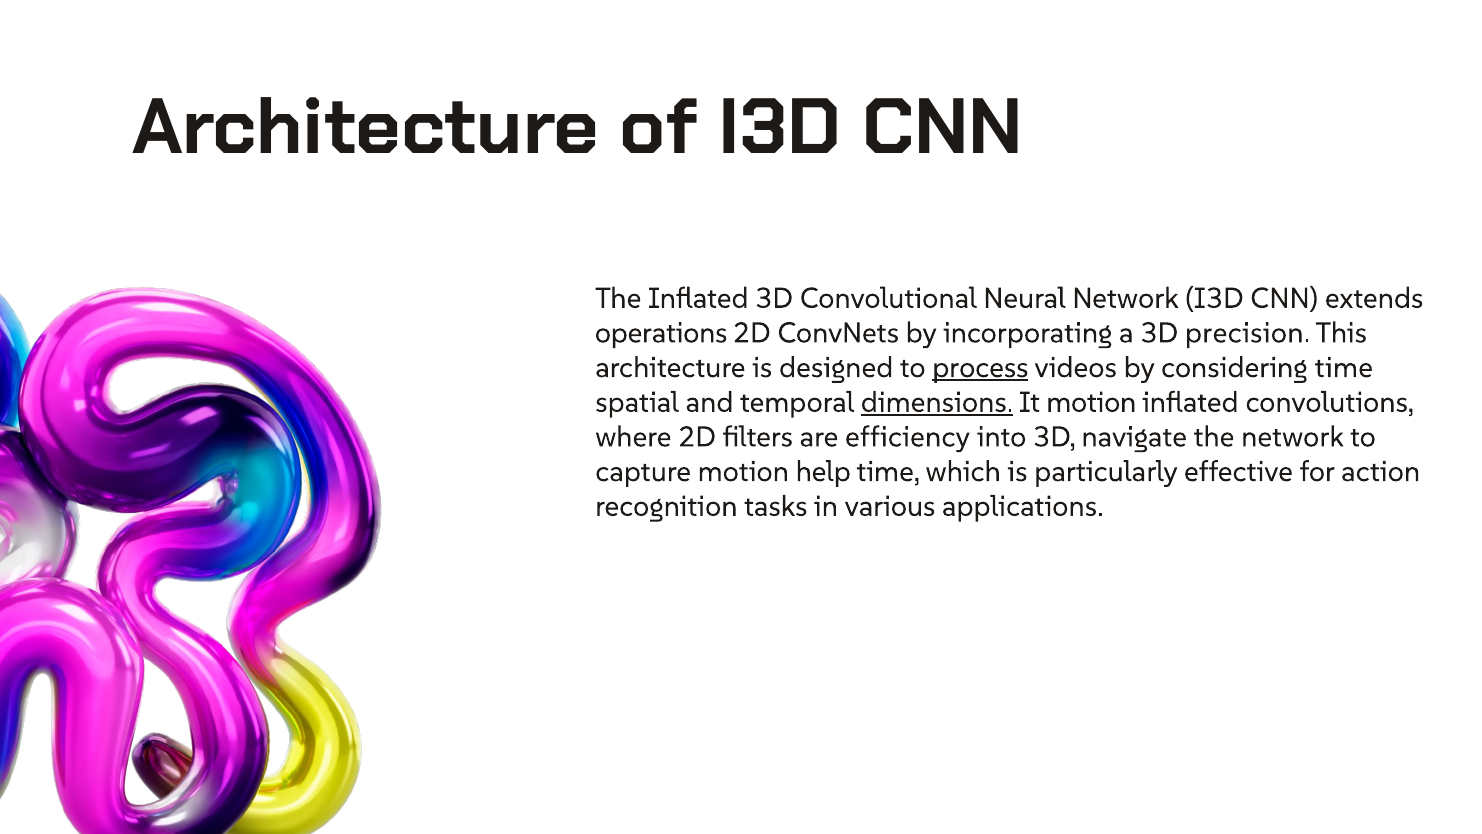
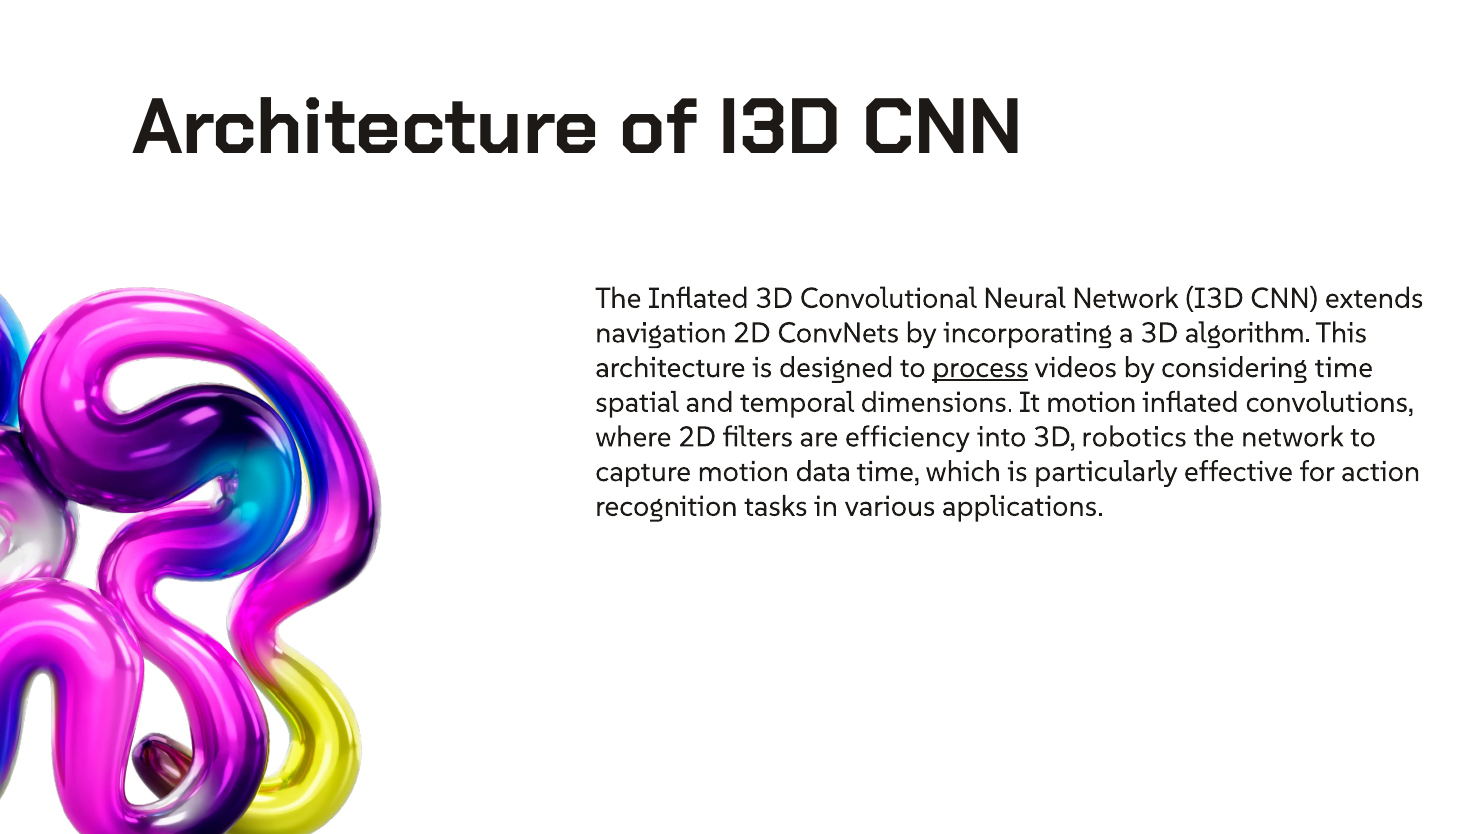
operations: operations -> navigation
precision: precision -> algorithm
dimensions underline: present -> none
navigate: navigate -> robotics
help: help -> data
